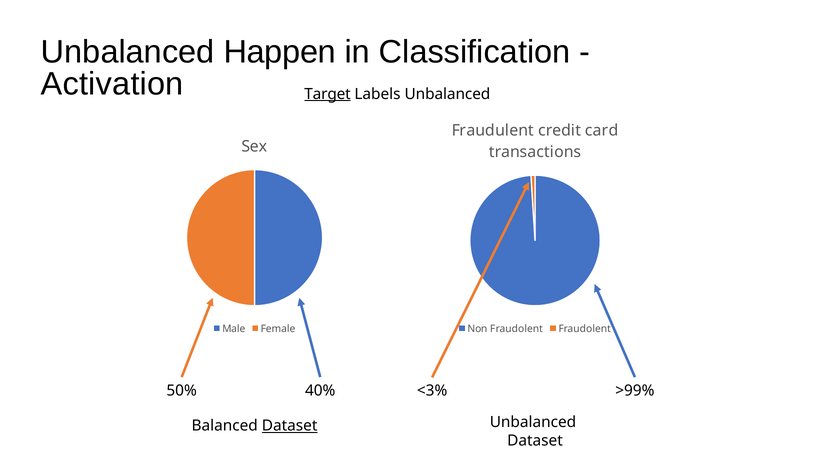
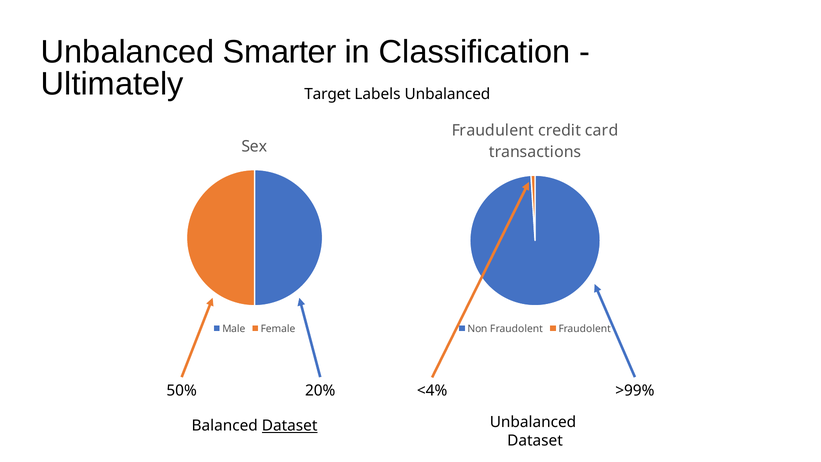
Happen: Happen -> Smarter
Activation: Activation -> Ultimately
Target underline: present -> none
40%: 40% -> 20%
<3%: <3% -> <4%
